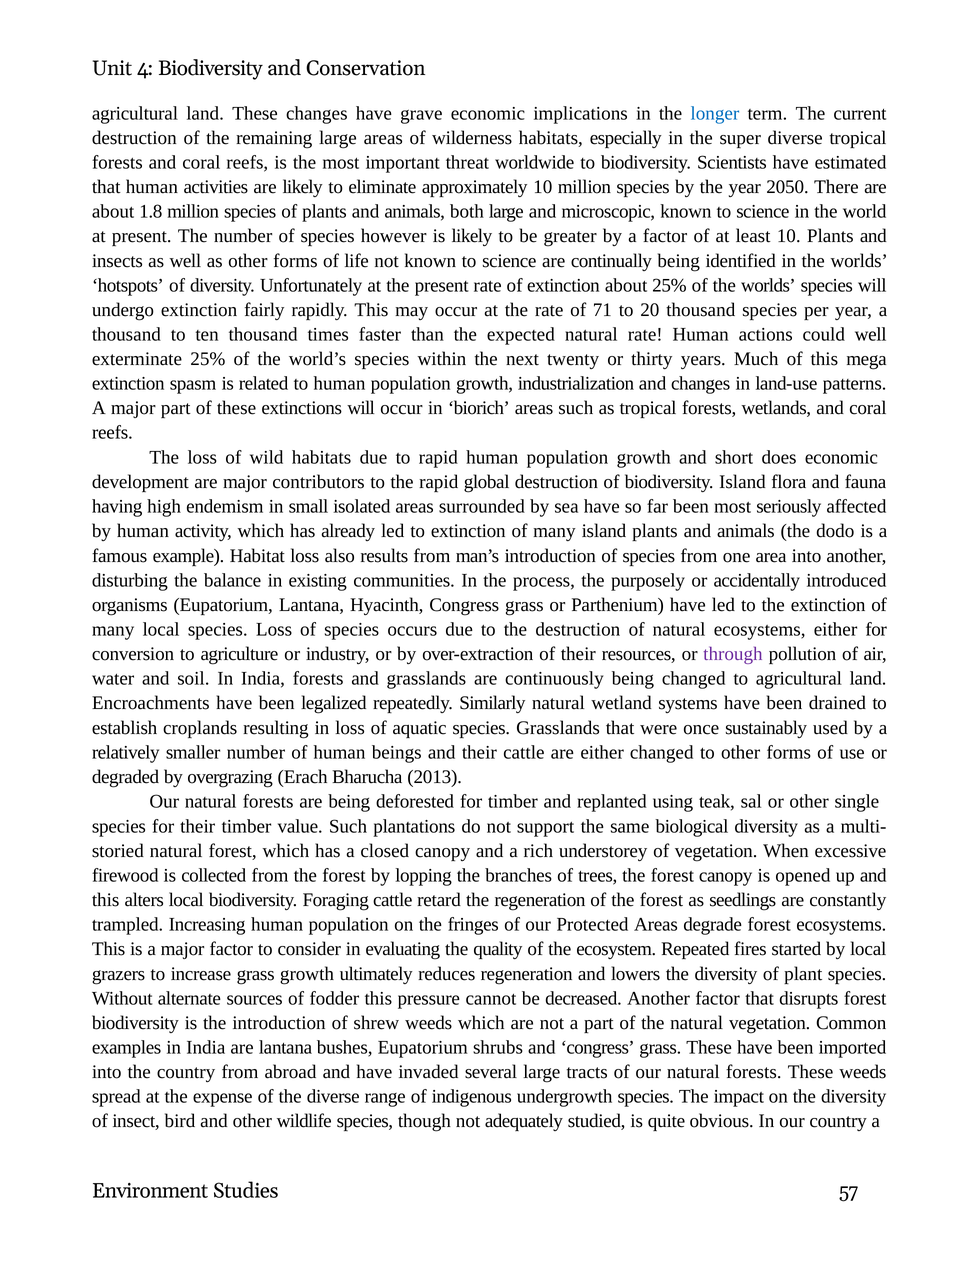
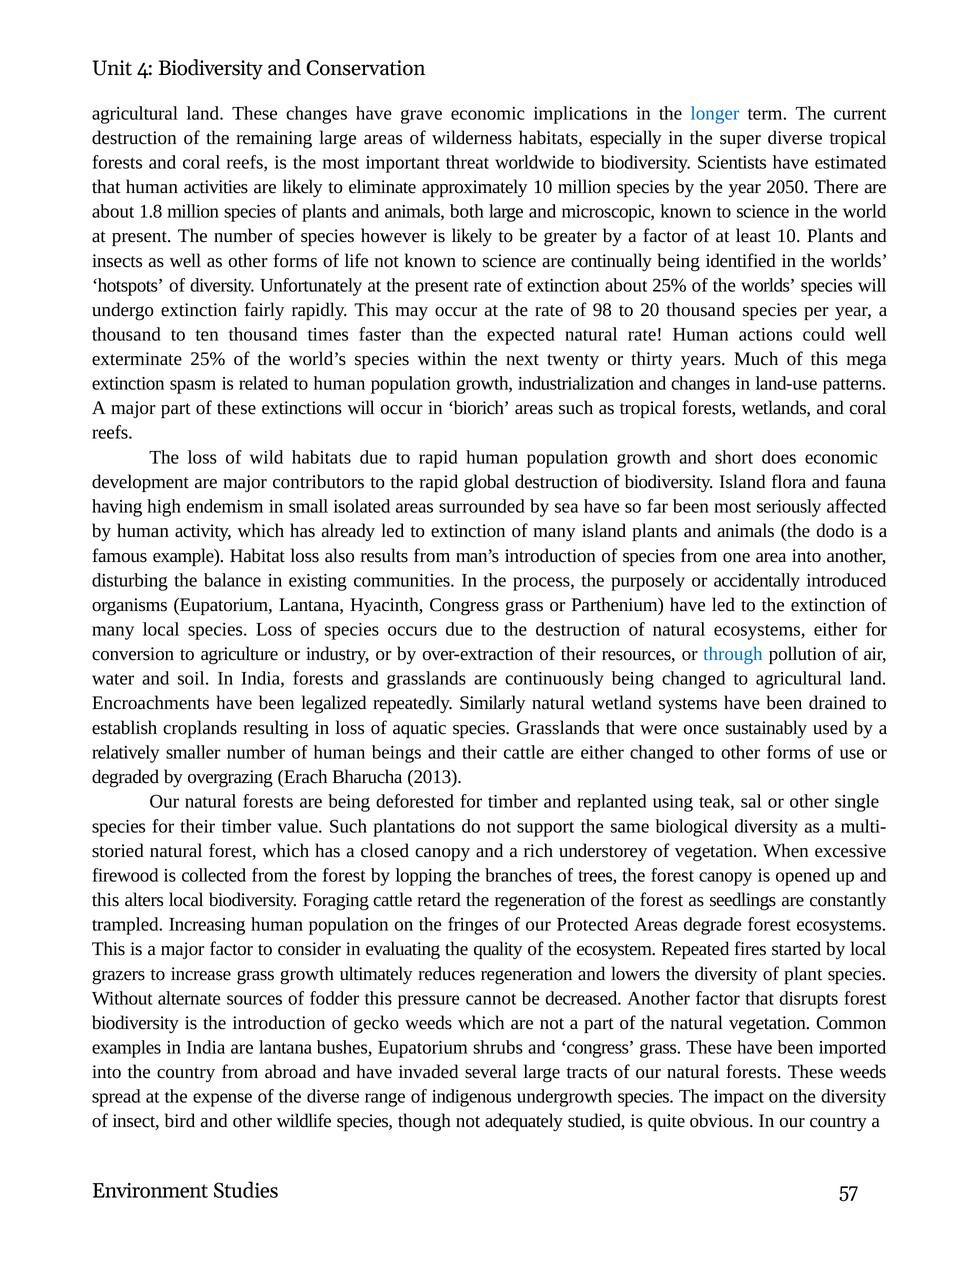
71: 71 -> 98
through colour: purple -> blue
shrew: shrew -> gecko
